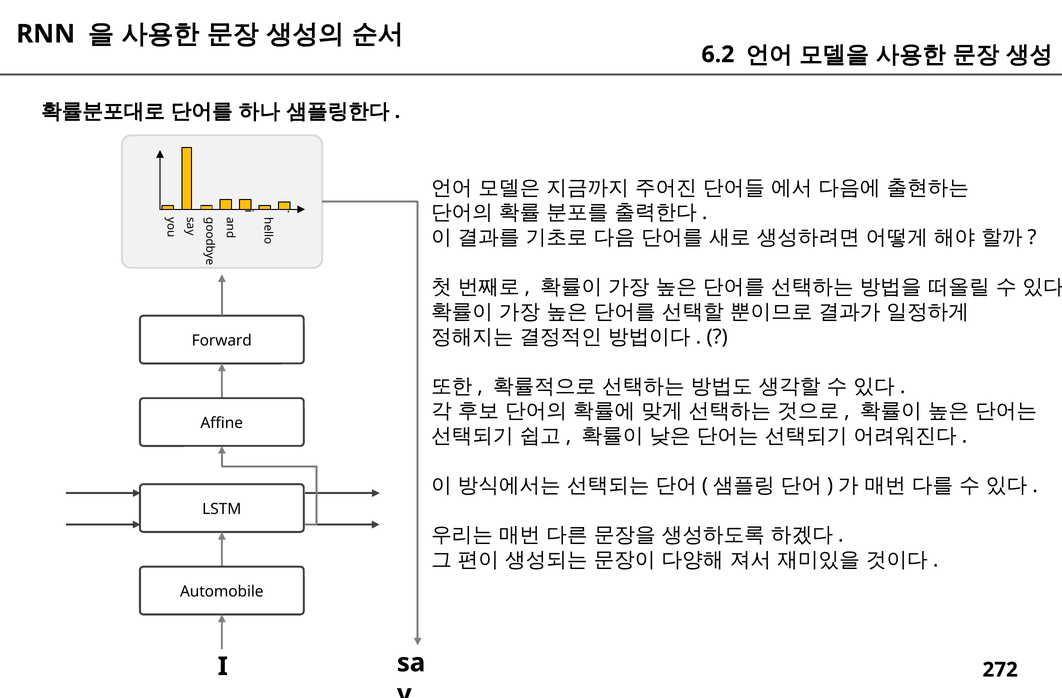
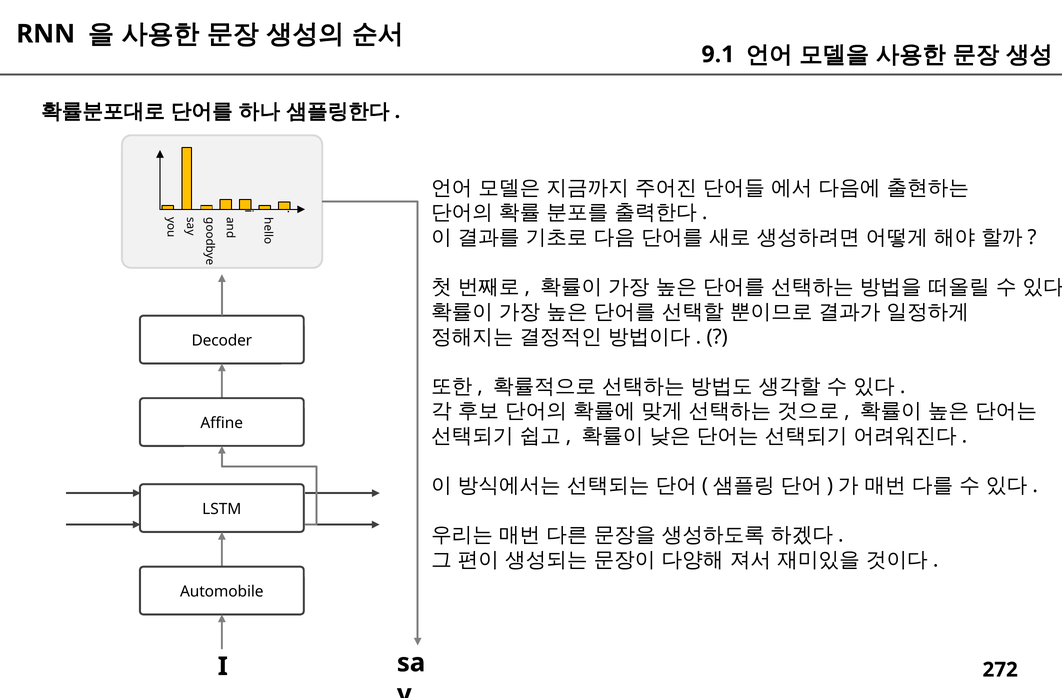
6.2: 6.2 -> 9.1
Forward: Forward -> Decoder
